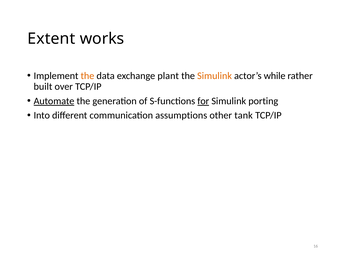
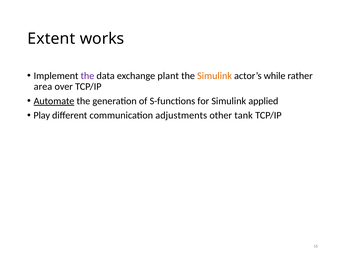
the at (87, 76) colour: orange -> purple
built: built -> area
for underline: present -> none
porting: porting -> applied
Into: Into -> Play
assumptions: assumptions -> adjustments
